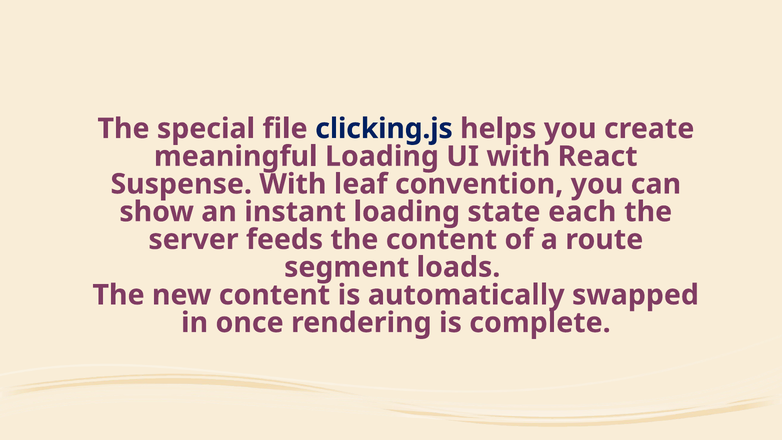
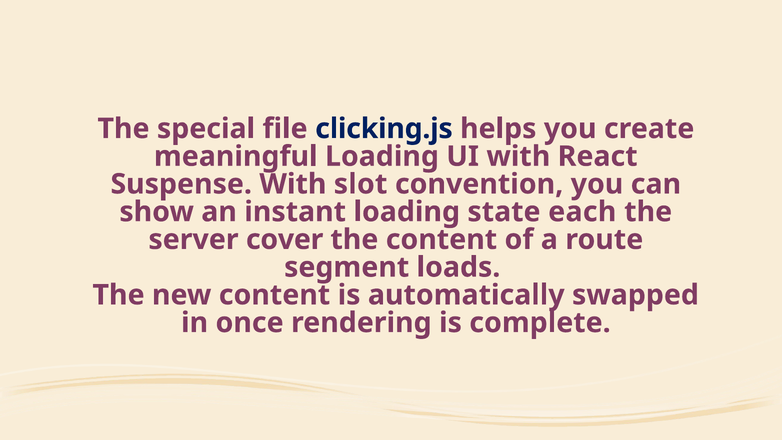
leaf: leaf -> slot
feeds: feeds -> cover
